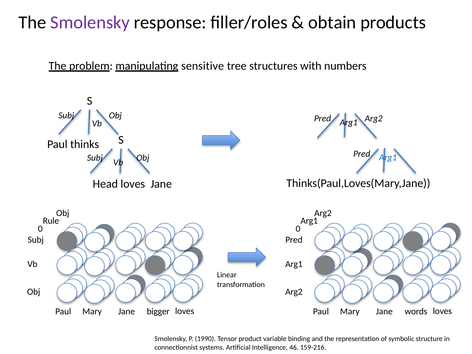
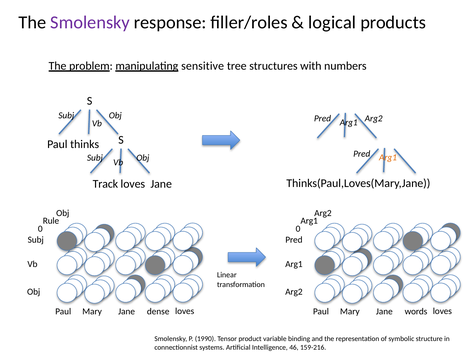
obtain: obtain -> logical
Arg1 at (388, 157) colour: blue -> orange
Head: Head -> Track
bigger: bigger -> dense
